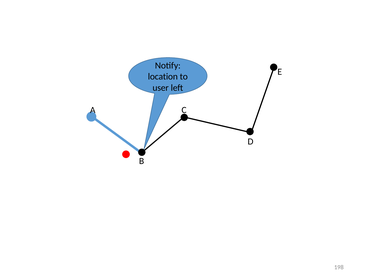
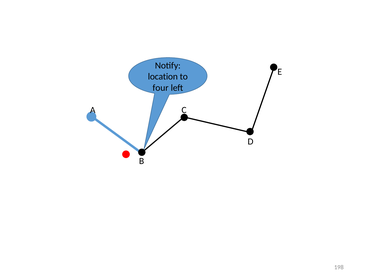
user: user -> four
